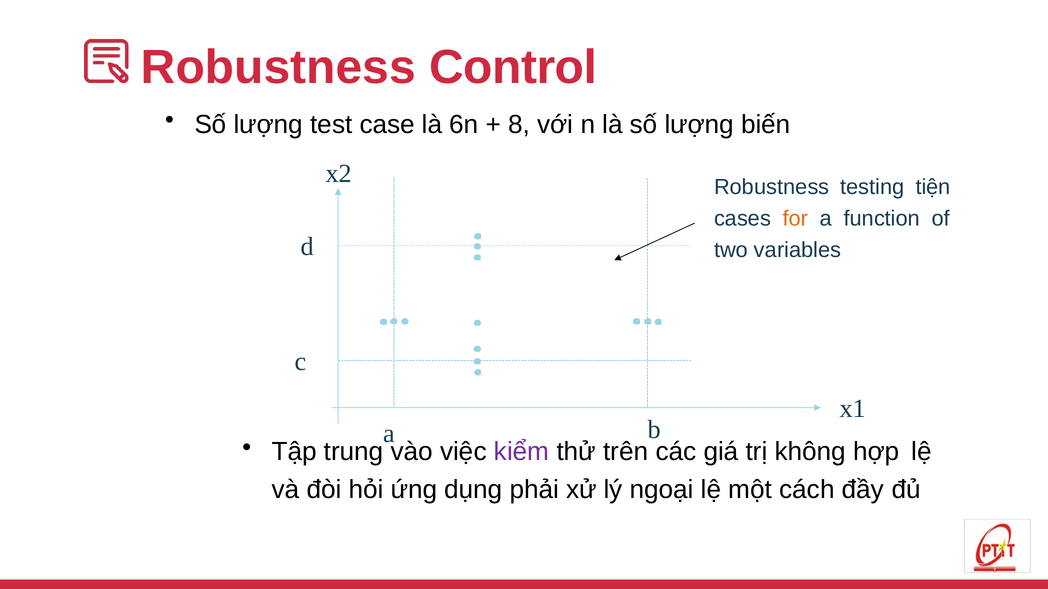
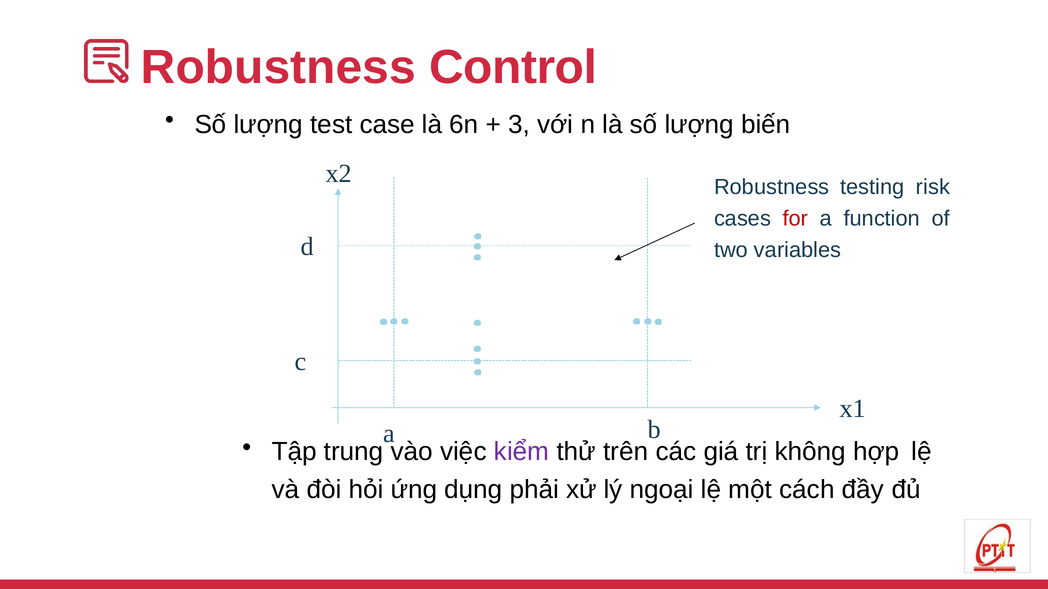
8: 8 -> 3
tiện: tiện -> risk
for colour: orange -> red
